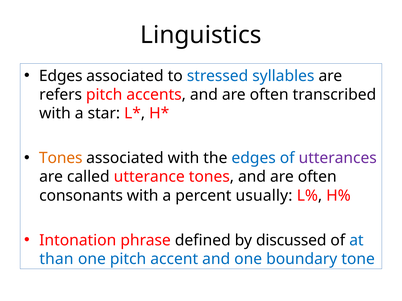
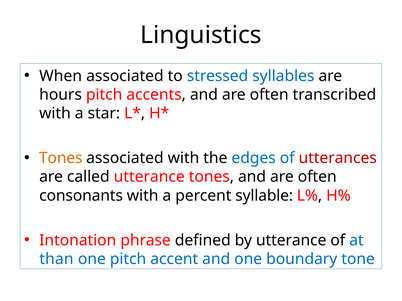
Edges at (61, 76): Edges -> When
refers: refers -> hours
utterances colour: purple -> red
usually: usually -> syllable
by discussed: discussed -> utterance
